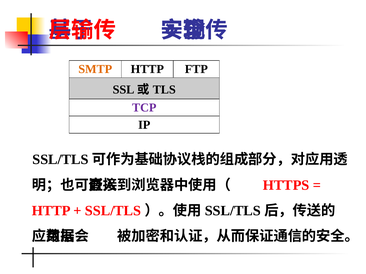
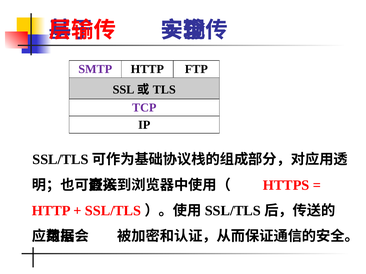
SMTP colour: orange -> purple
